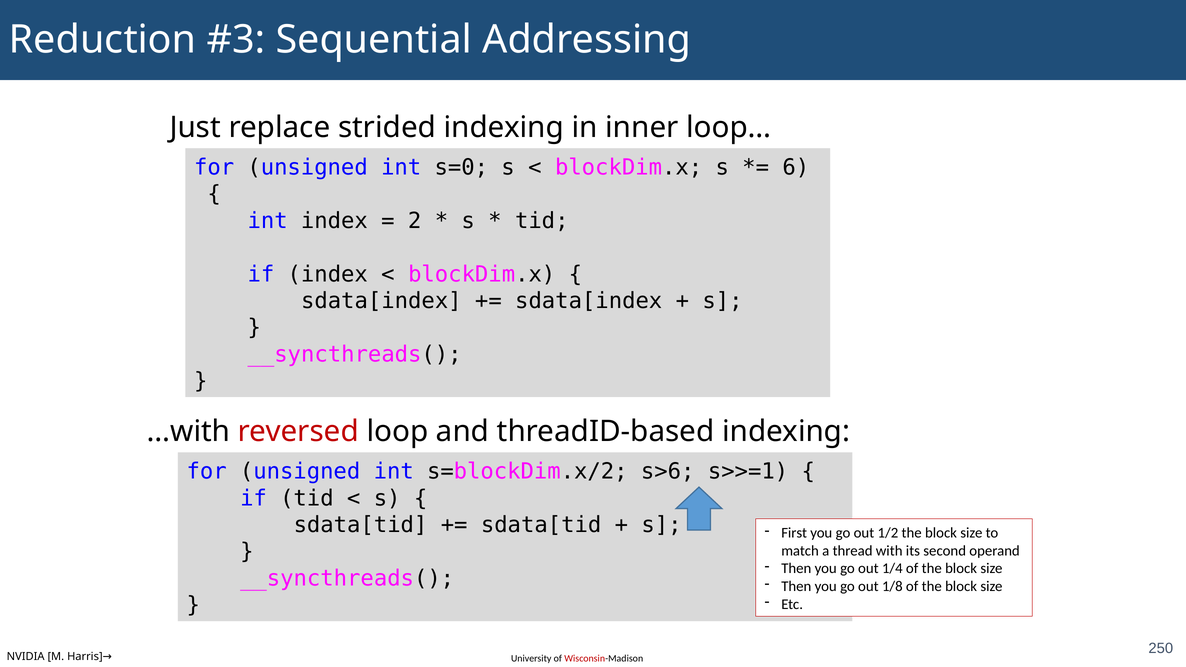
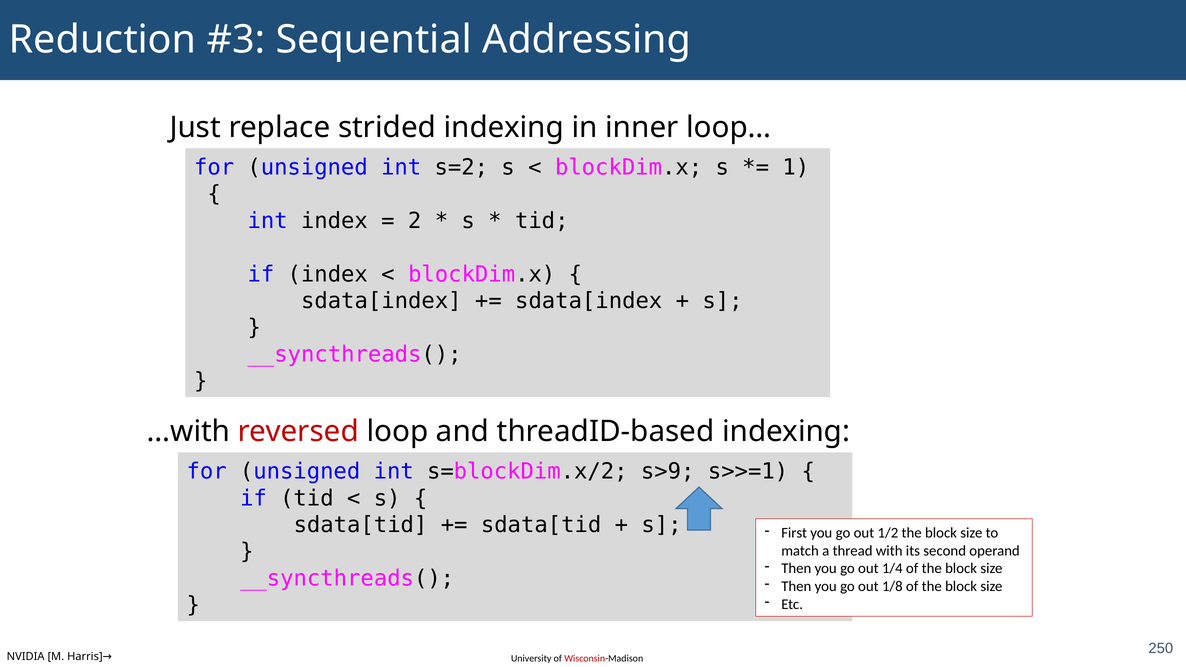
s=0: s=0 -> s=2
6: 6 -> 1
s>6: s>6 -> s>9
